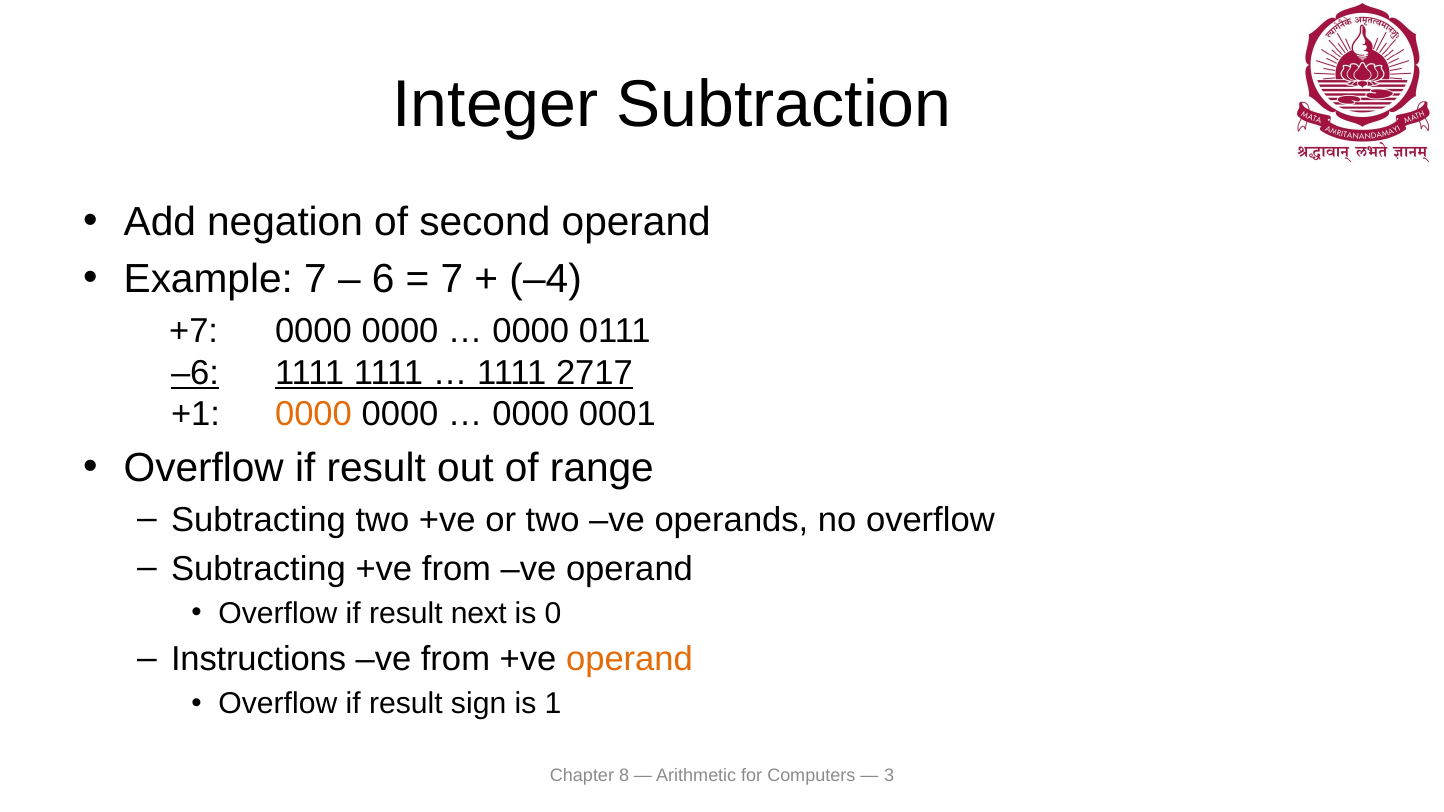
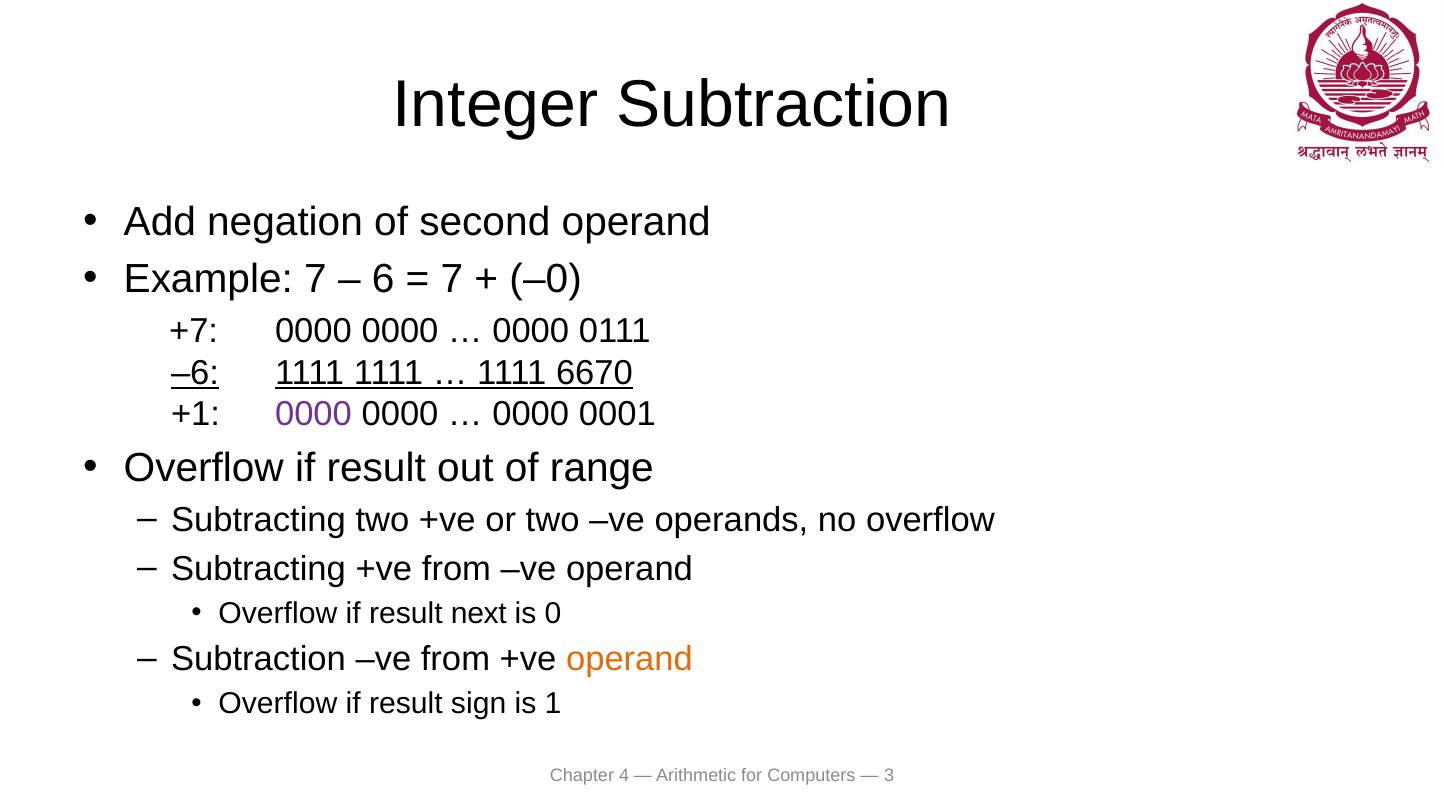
–4: –4 -> –0
2717: 2717 -> 6670
0000 at (313, 414) colour: orange -> purple
Instructions at (259, 660): Instructions -> Subtraction
8: 8 -> 4
